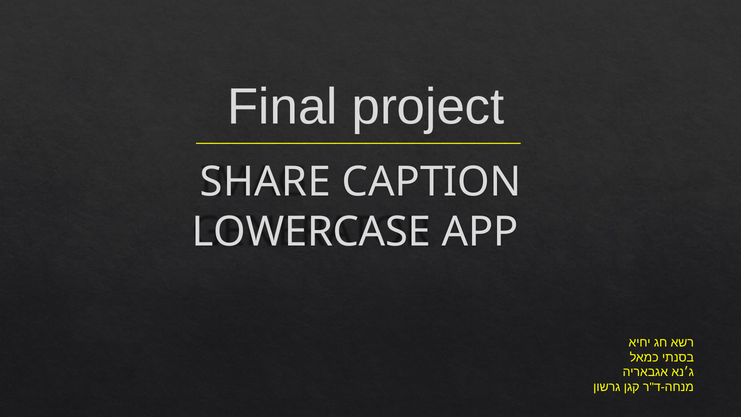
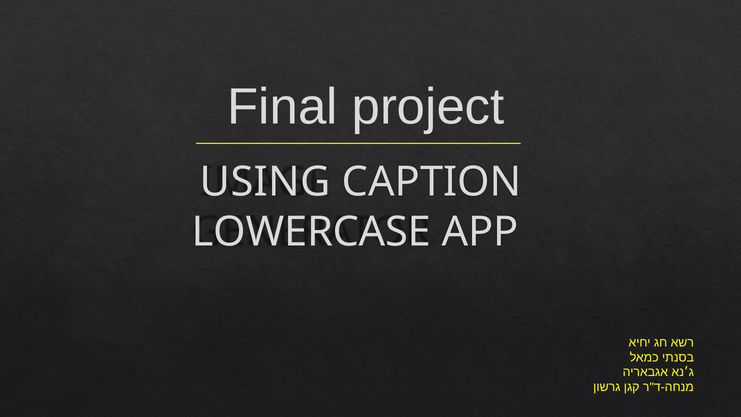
SHARE: SHARE -> USING
